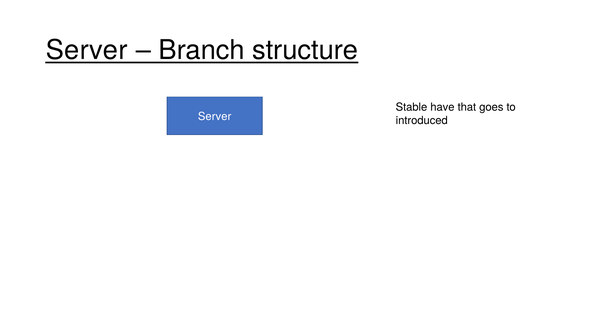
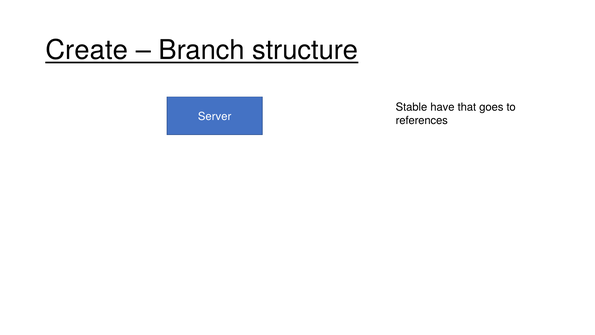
Server at (87, 50): Server -> Create
introduced: introduced -> references
